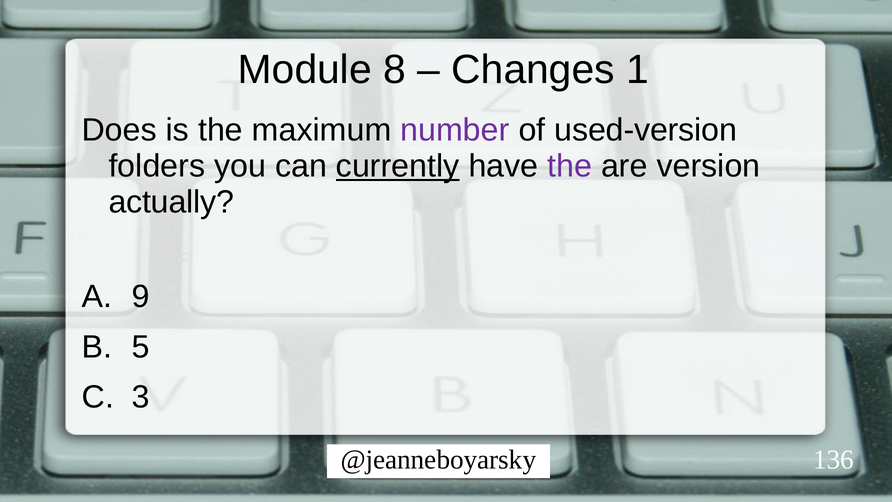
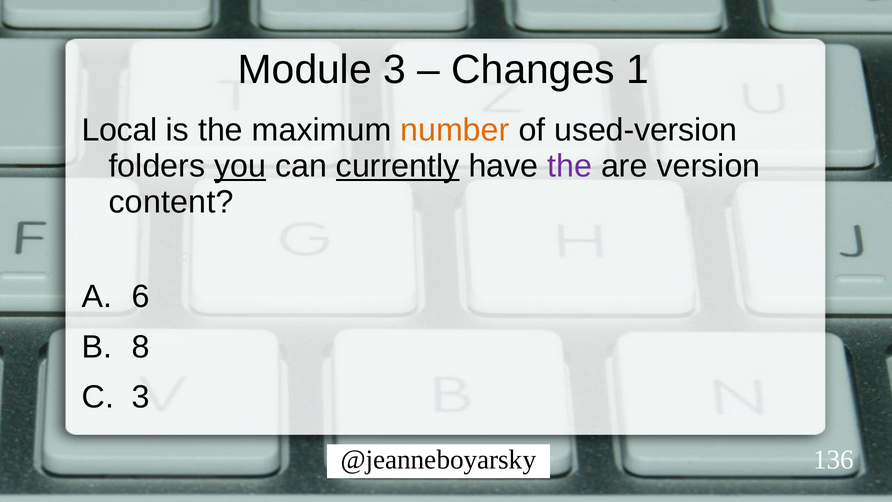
Module 8: 8 -> 3
Does: Does -> Local
number colour: purple -> orange
you underline: none -> present
actually: actually -> content
9: 9 -> 6
5: 5 -> 8
